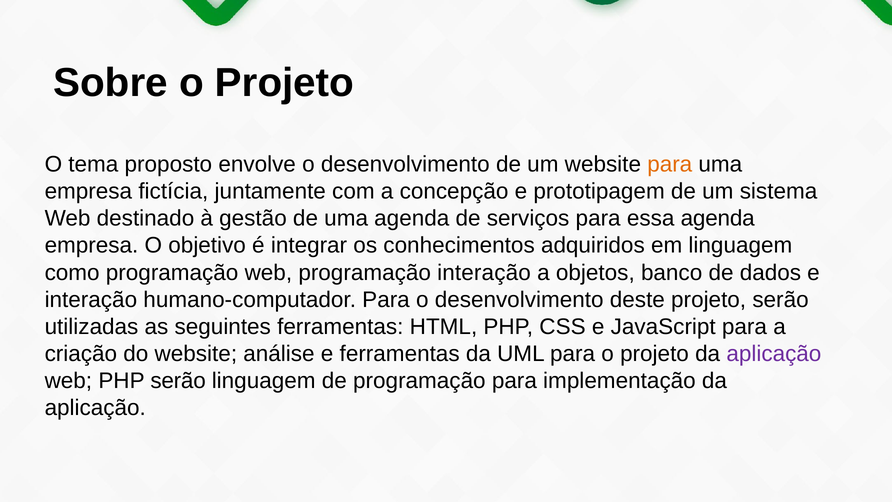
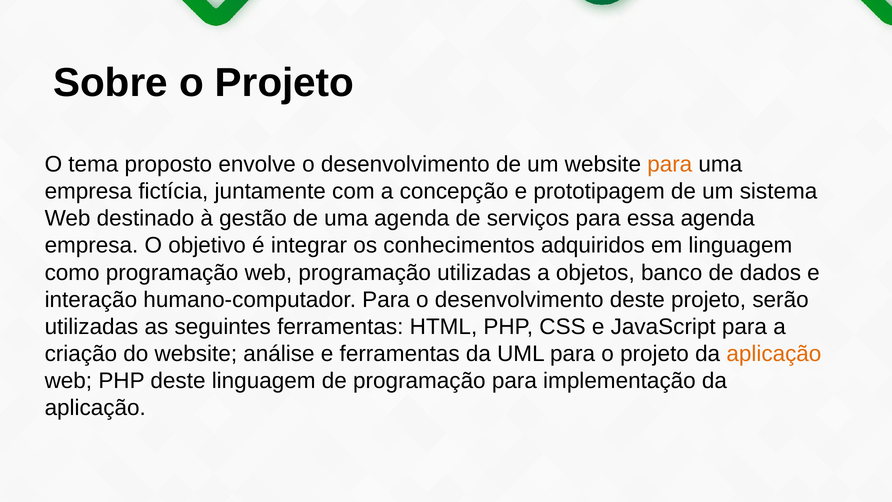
programação interação: interação -> utilizadas
aplicação at (774, 353) colour: purple -> orange
PHP serão: serão -> deste
